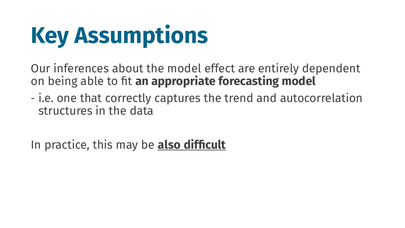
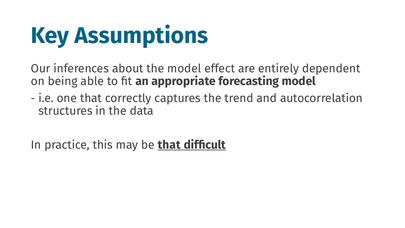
be also: also -> that
